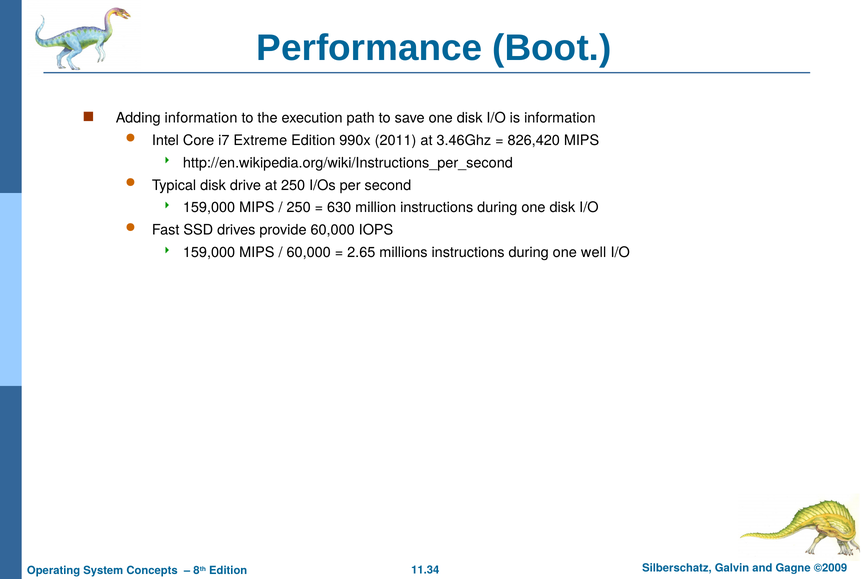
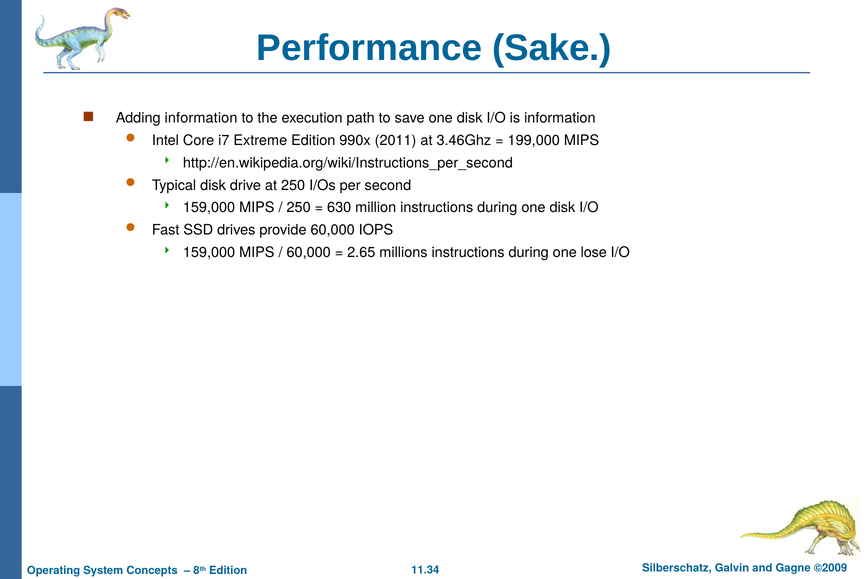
Boot: Boot -> Sake
826,420: 826,420 -> 199,000
well: well -> lose
